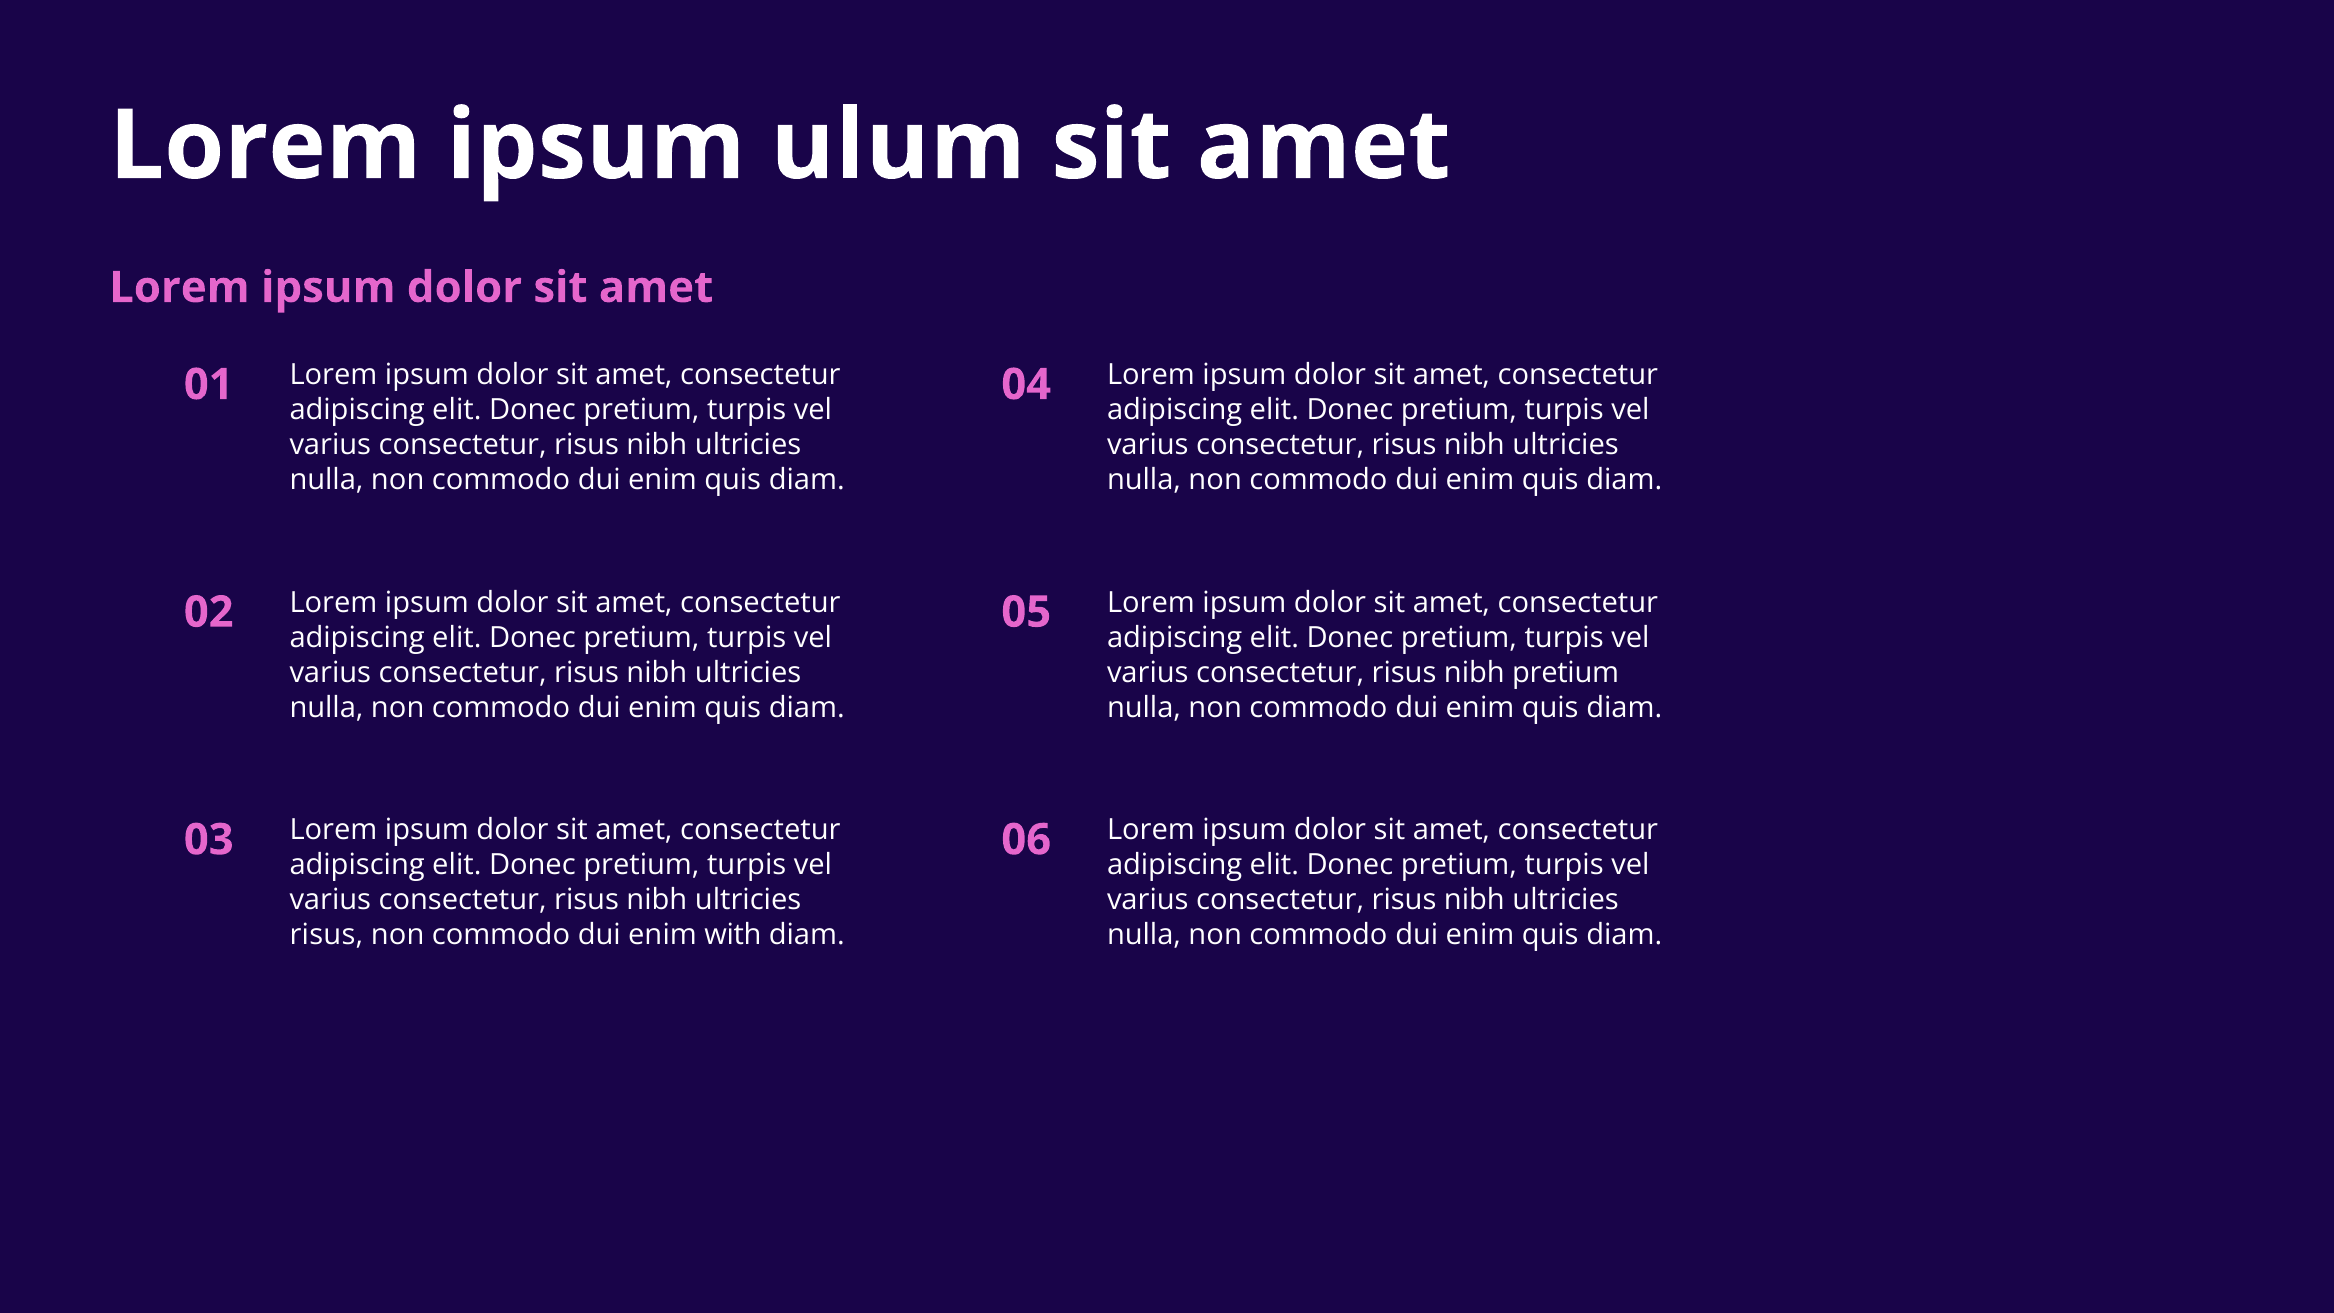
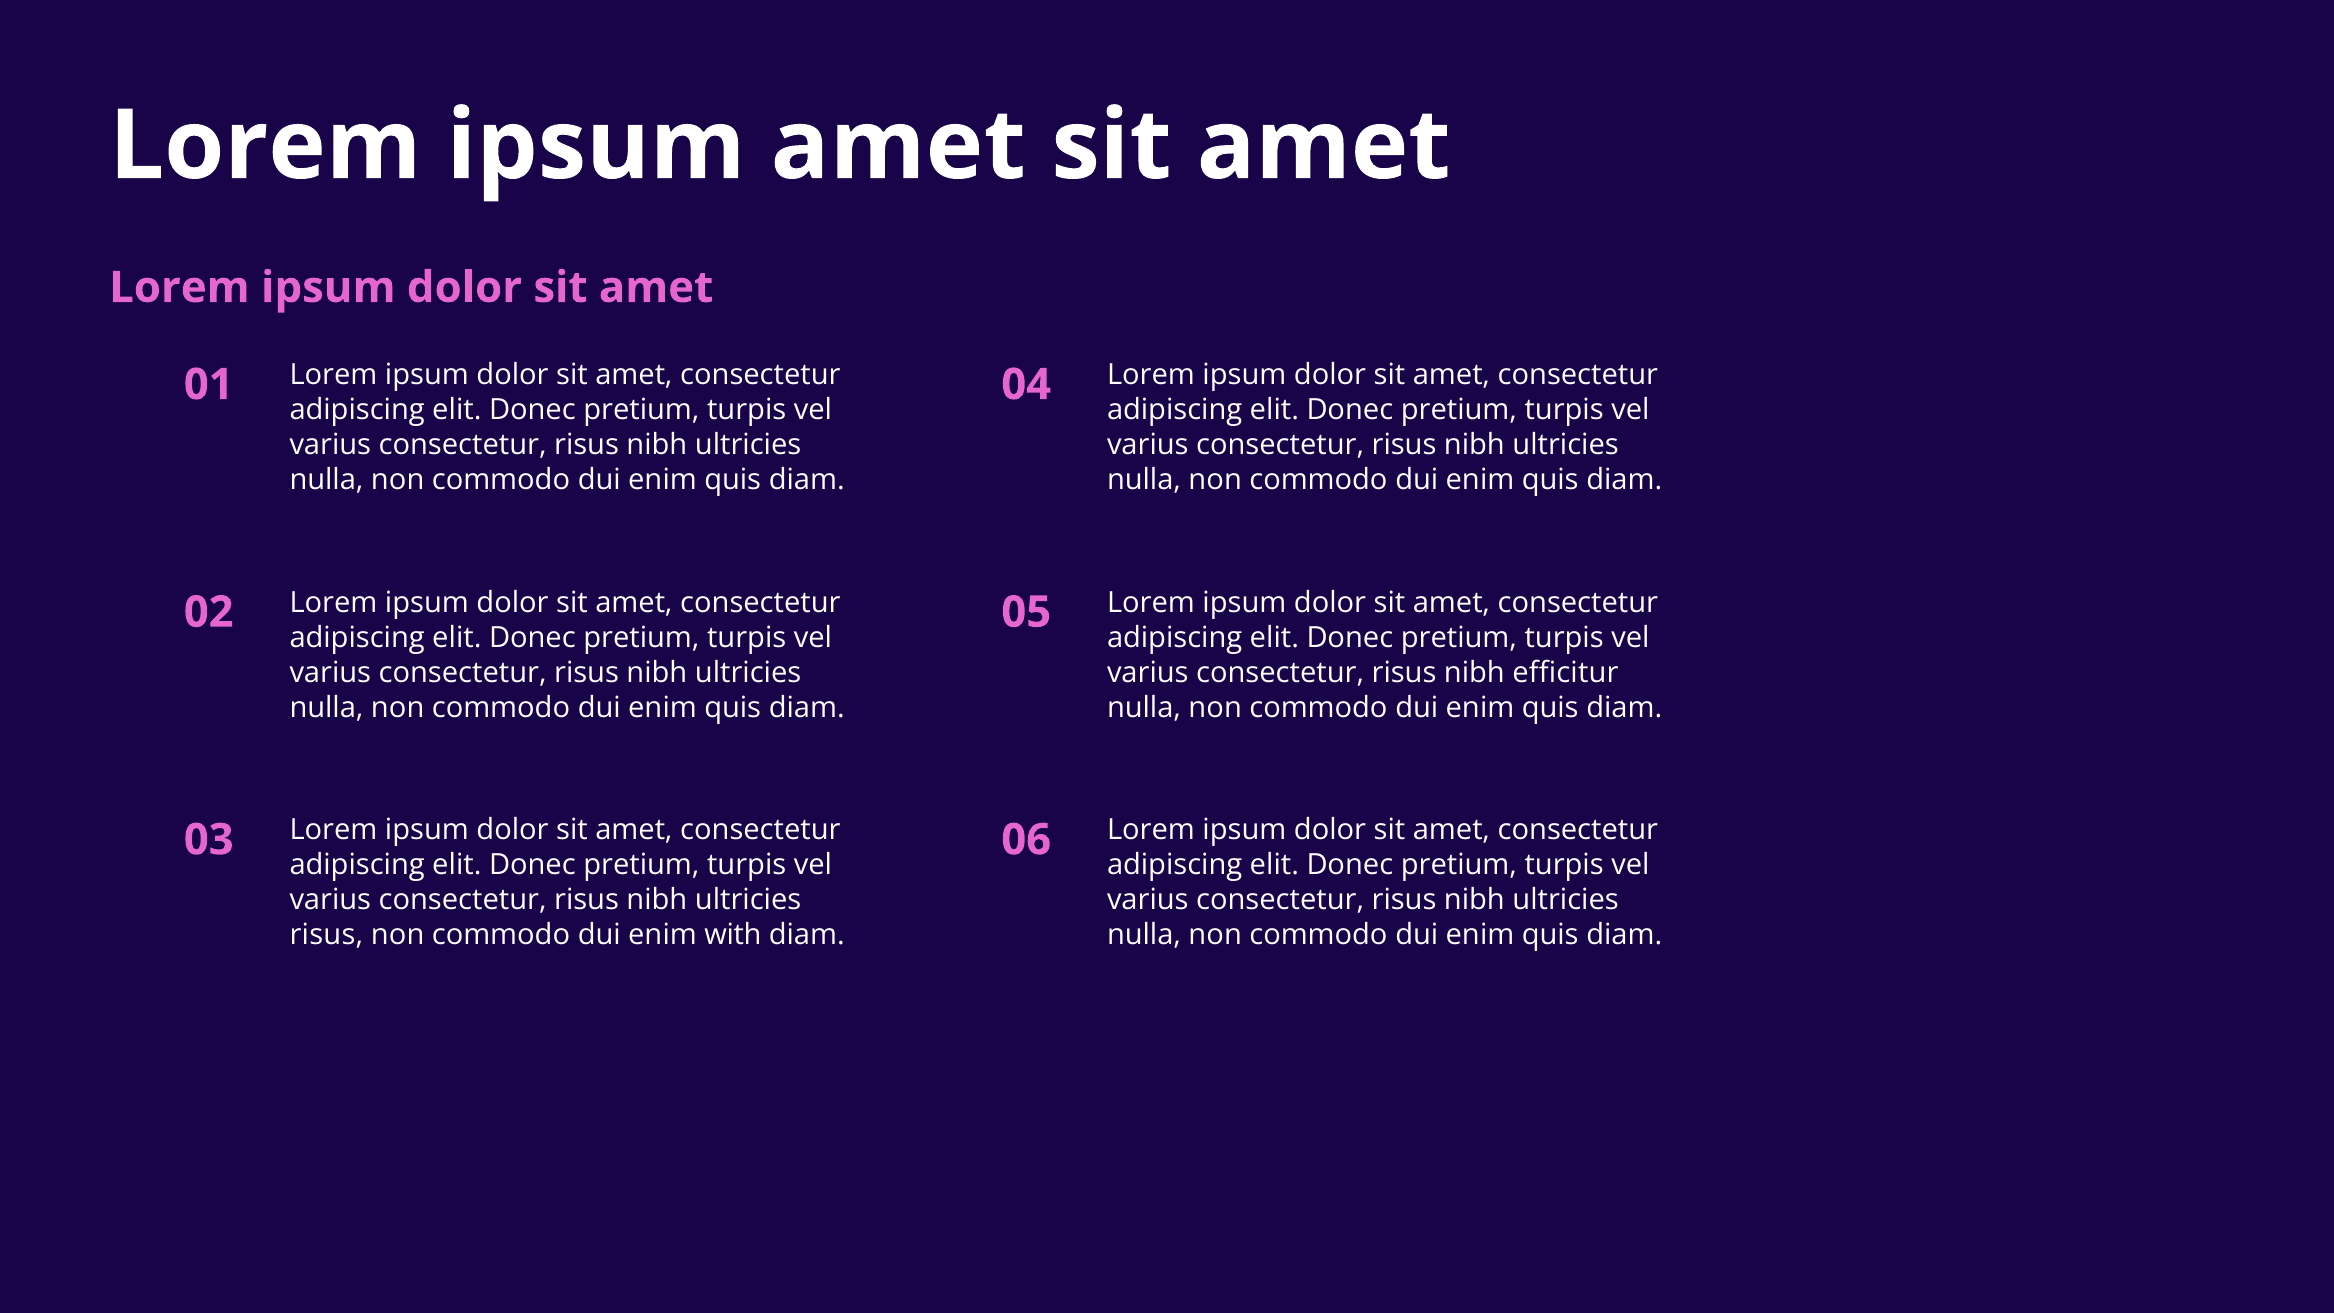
ipsum ulum: ulum -> amet
nibh pretium: pretium -> efficitur
